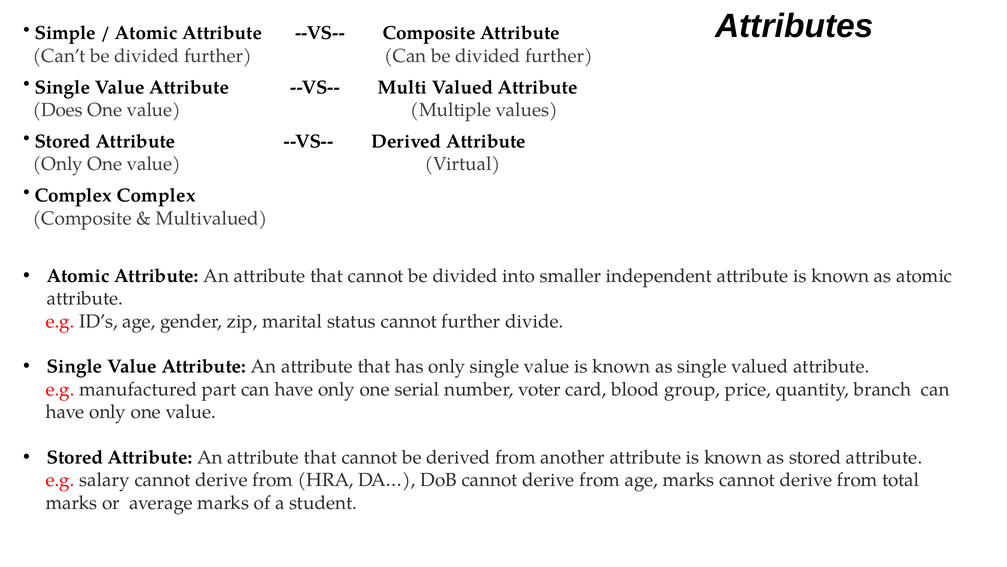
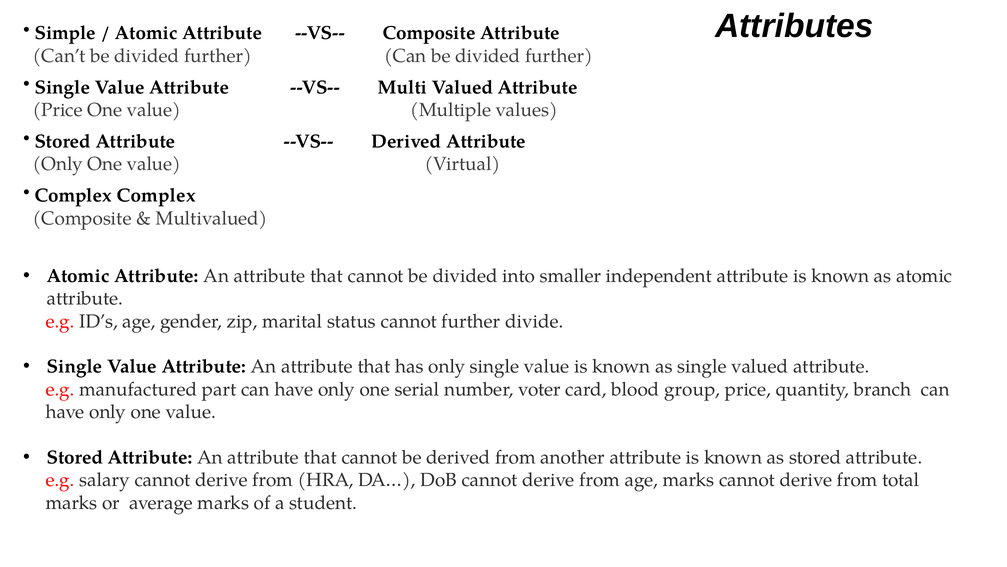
Does at (58, 110): Does -> Price
